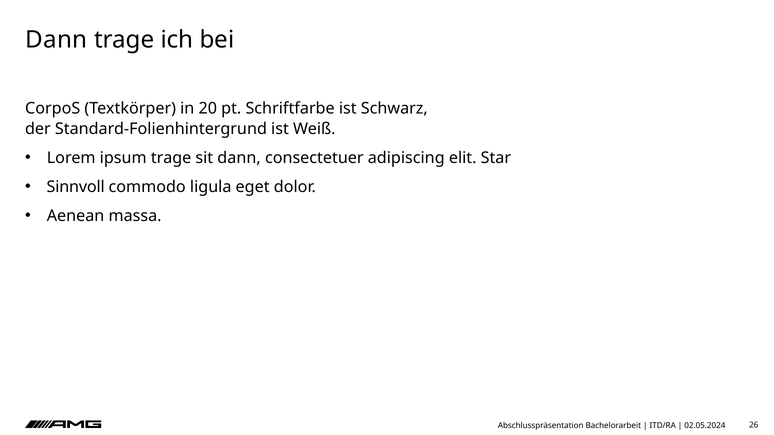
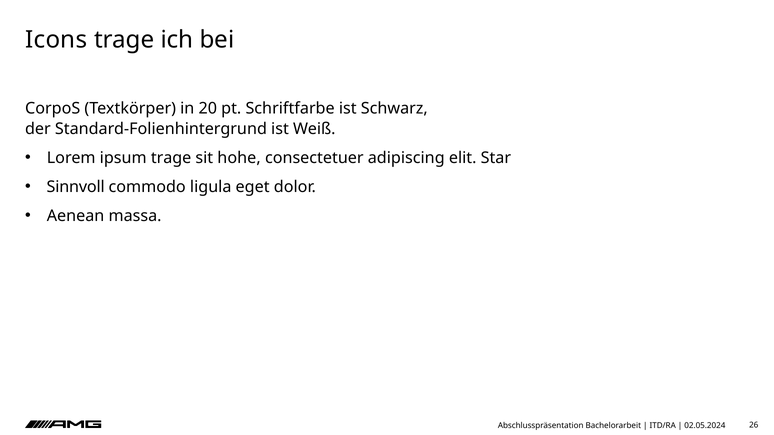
Dann at (56, 40): Dann -> Icons
sit dann: dann -> hohe
